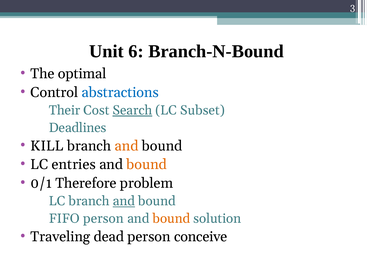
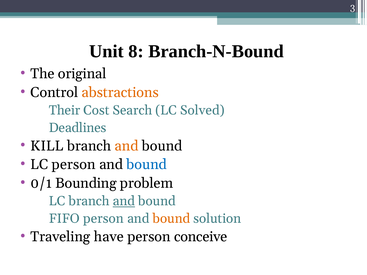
6: 6 -> 8
optimal: optimal -> original
abstractions colour: blue -> orange
Search underline: present -> none
Subset: Subset -> Solved
LC entries: entries -> person
bound at (147, 165) colour: orange -> blue
Therefore: Therefore -> Bounding
dead: dead -> have
